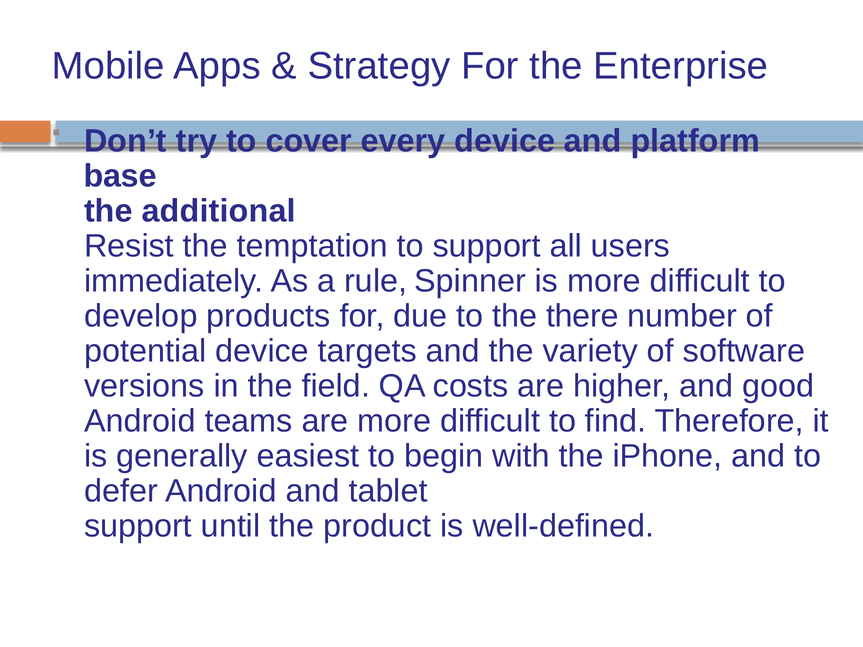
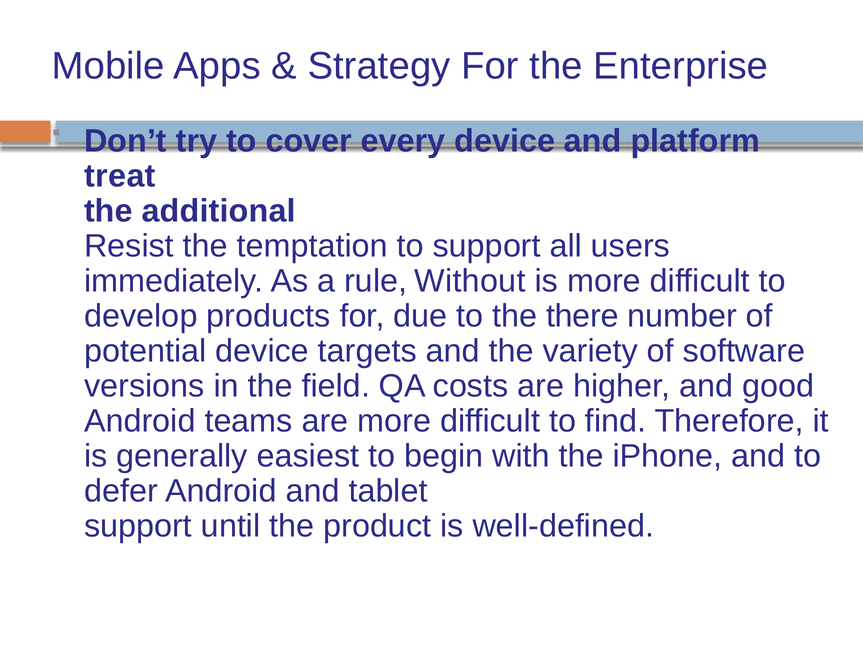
base: base -> treat
Spinner: Spinner -> Without
